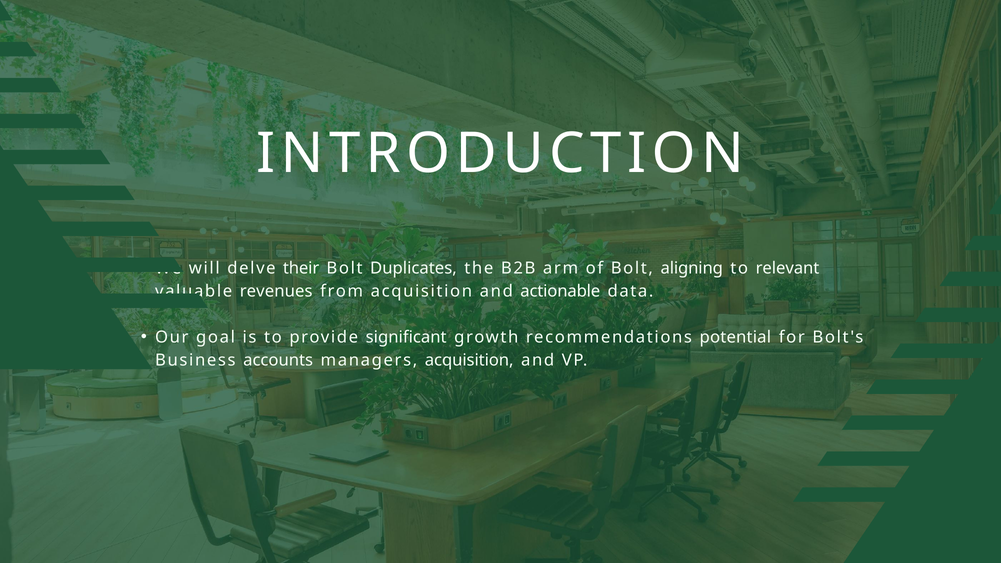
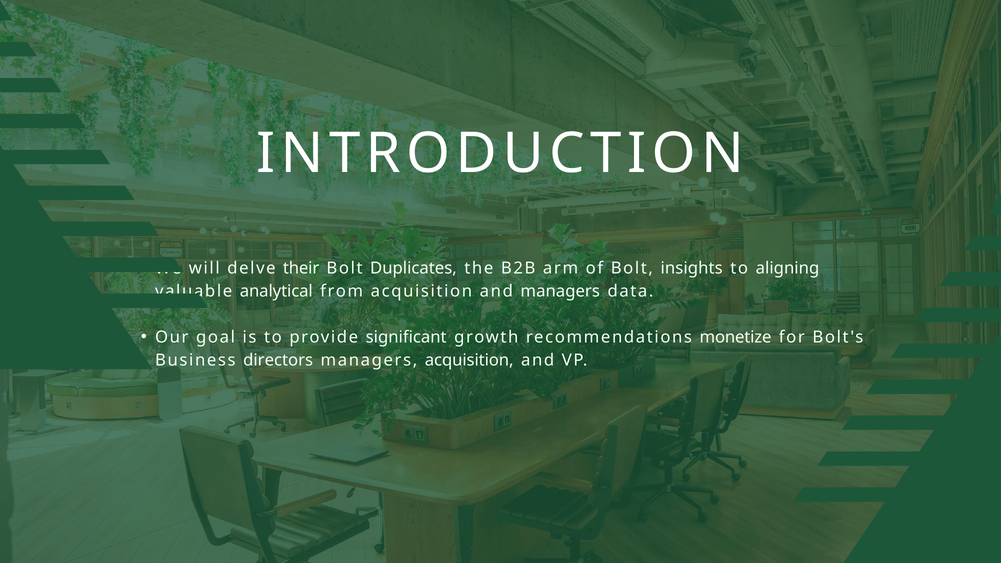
aligning: aligning -> insights
relevant: relevant -> aligning
revenues: revenues -> analytical
and actionable: actionable -> managers
potential: potential -> monetize
accounts: accounts -> directors
